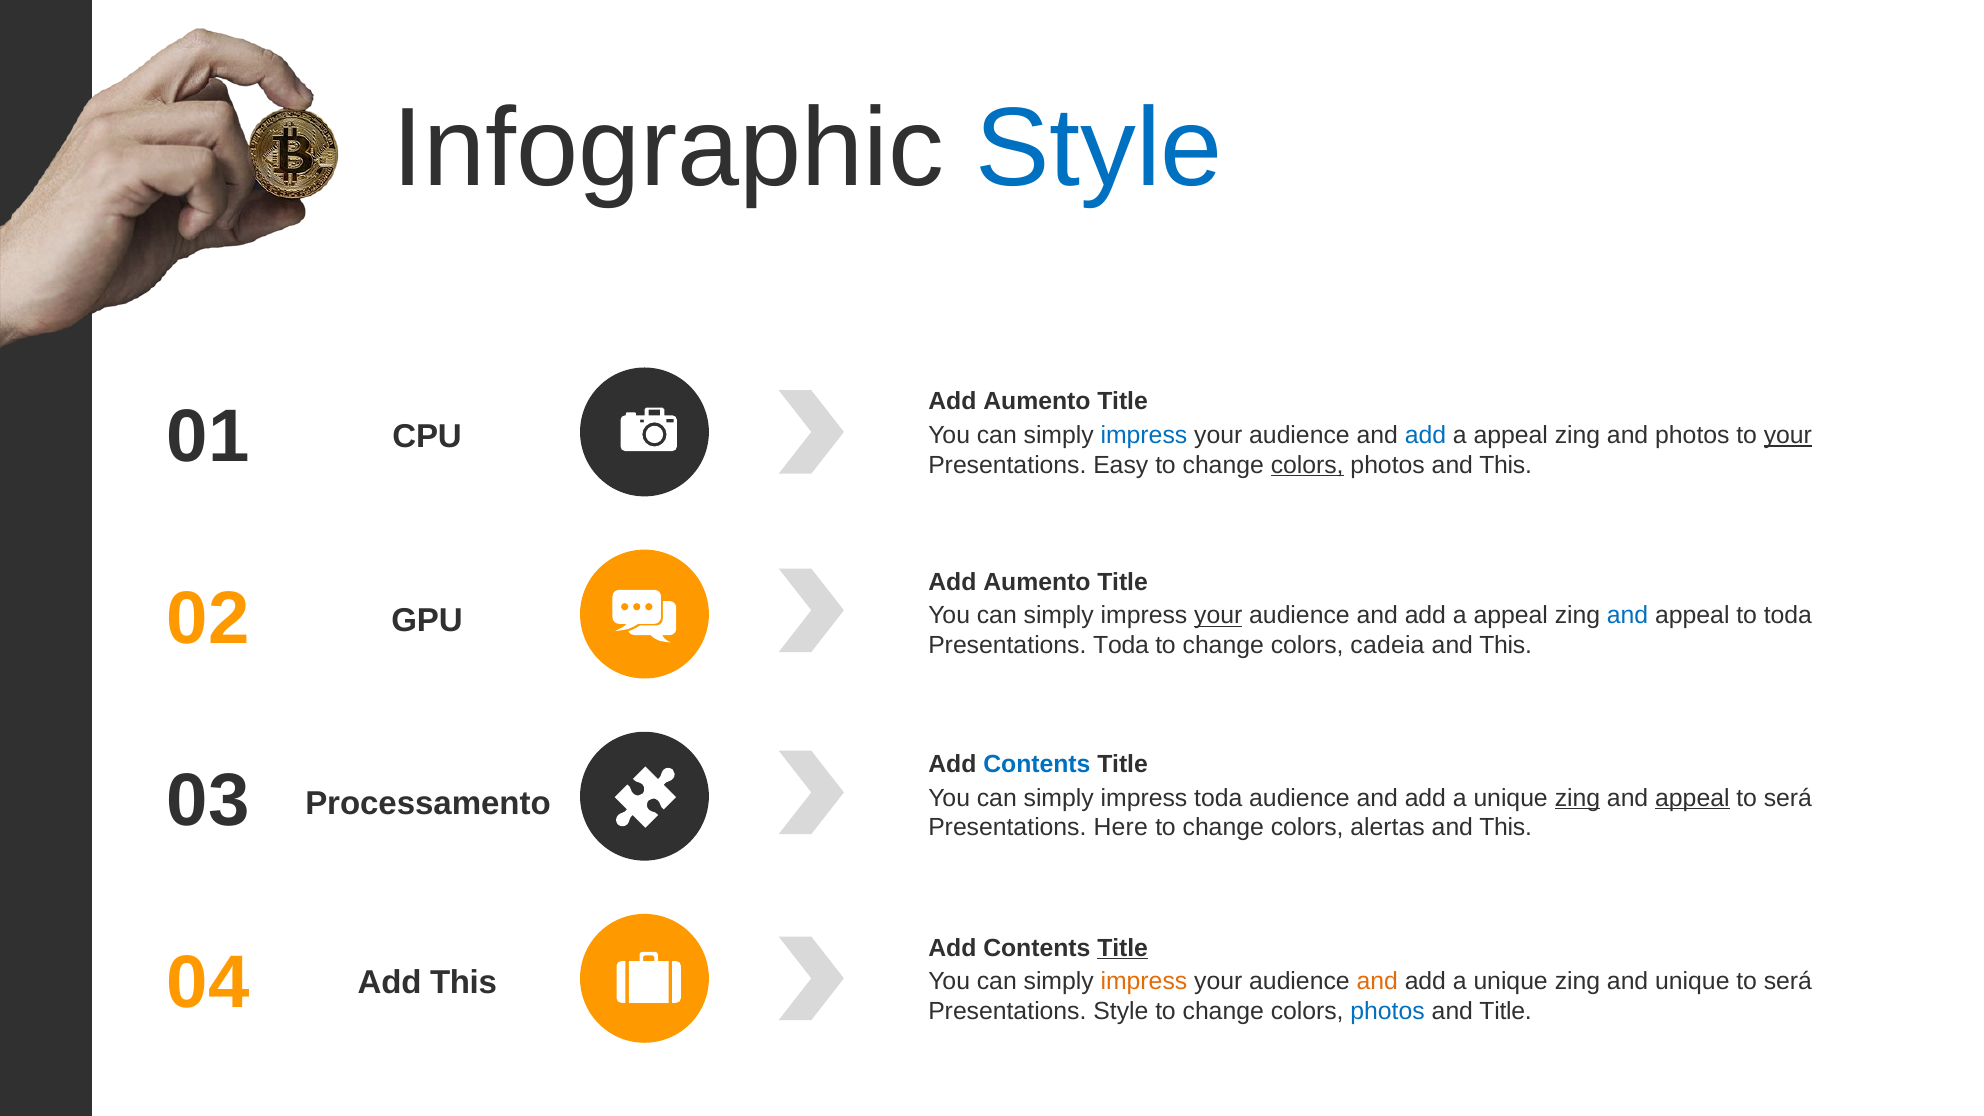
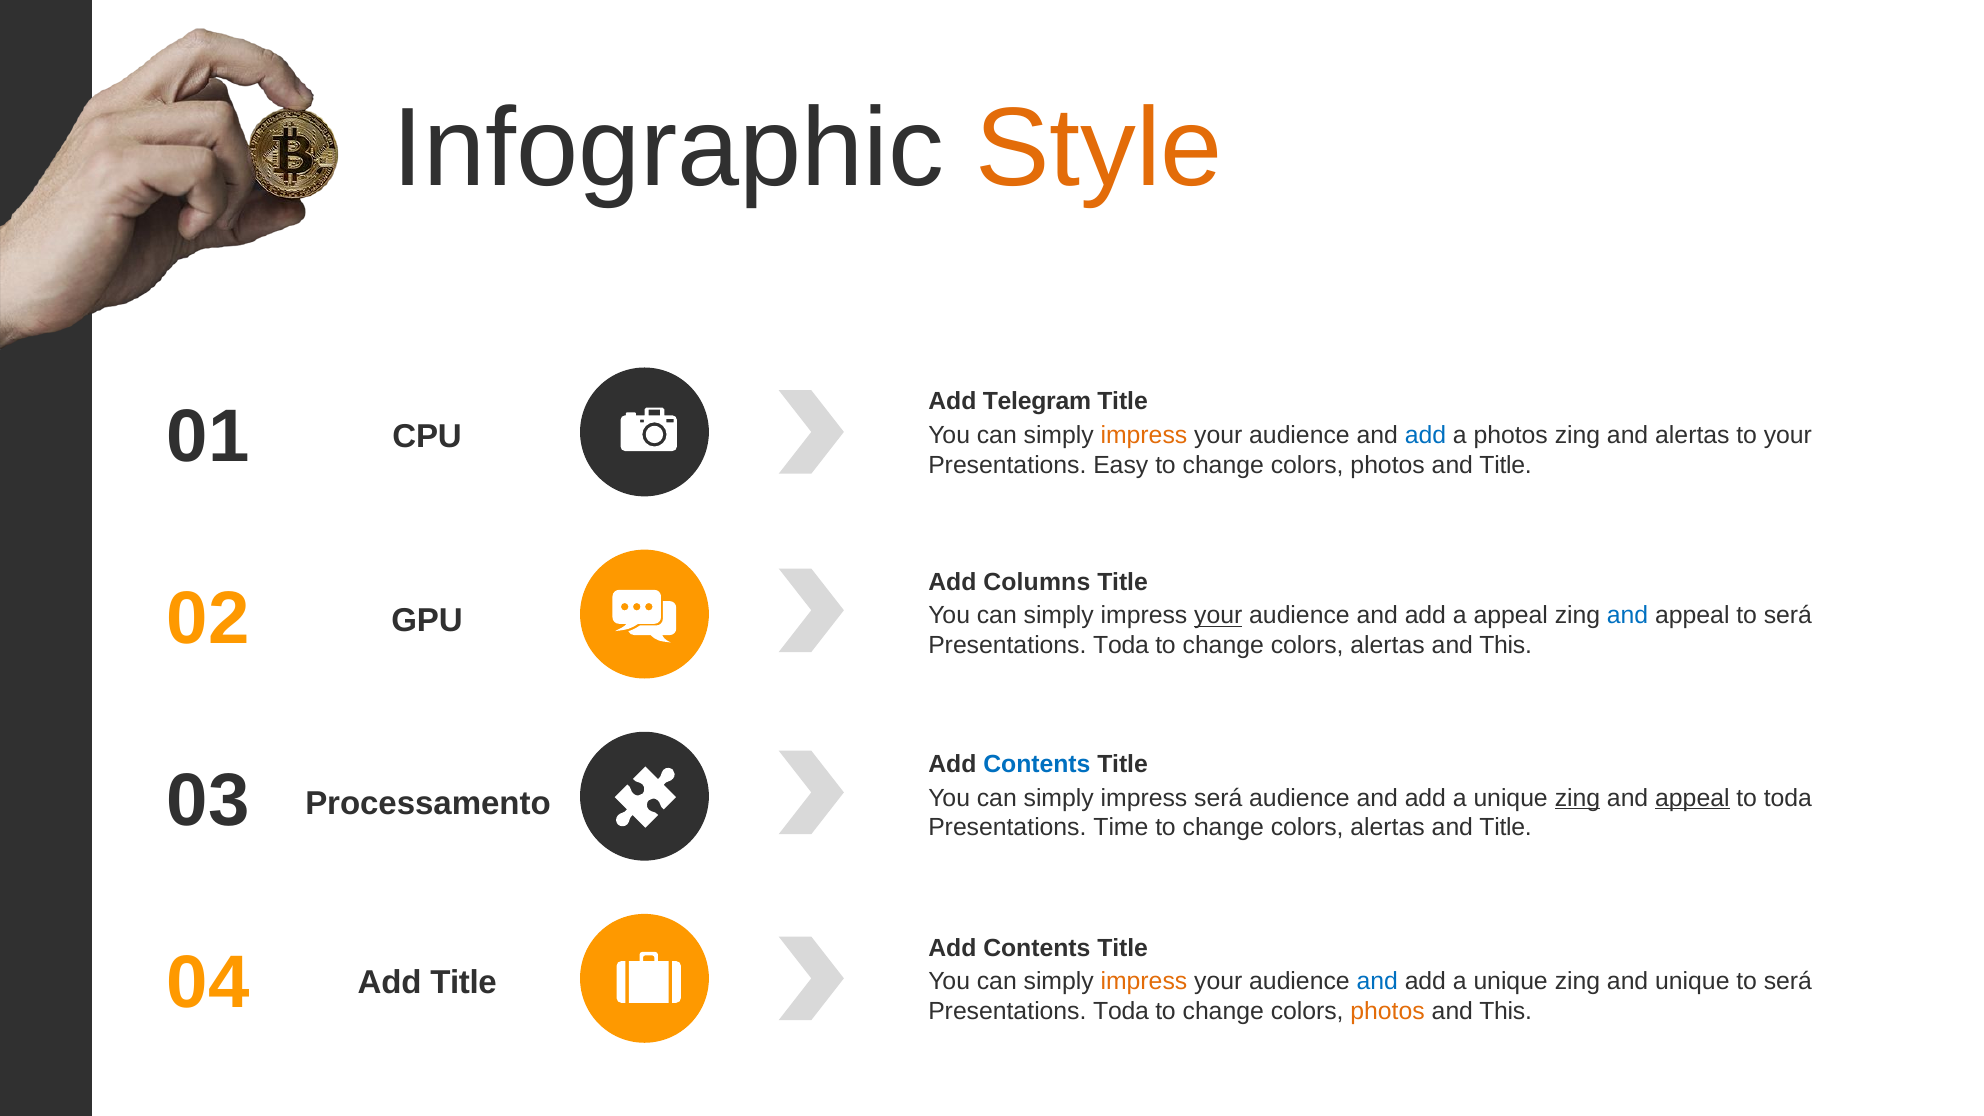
Style at (1099, 149) colour: blue -> orange
Aumento at (1037, 401): Aumento -> Telegram
impress at (1144, 435) colour: blue -> orange
appeal at (1511, 435): appeal -> photos
and photos: photos -> alertas
your at (1788, 435) underline: present -> none
colors at (1307, 465) underline: present -> none
photos and This: This -> Title
Aumento at (1037, 582): Aumento -> Columns
appeal to toda: toda -> será
cadeia at (1387, 645): cadeia -> alertas
impress toda: toda -> será
será at (1788, 798): será -> toda
Here: Here -> Time
This at (1506, 828): This -> Title
Title at (1123, 948) underline: present -> none
Add This: This -> Title
and at (1377, 982) colour: orange -> blue
Style at (1121, 1011): Style -> Toda
photos at (1388, 1011) colour: blue -> orange
Title at (1506, 1011): Title -> This
